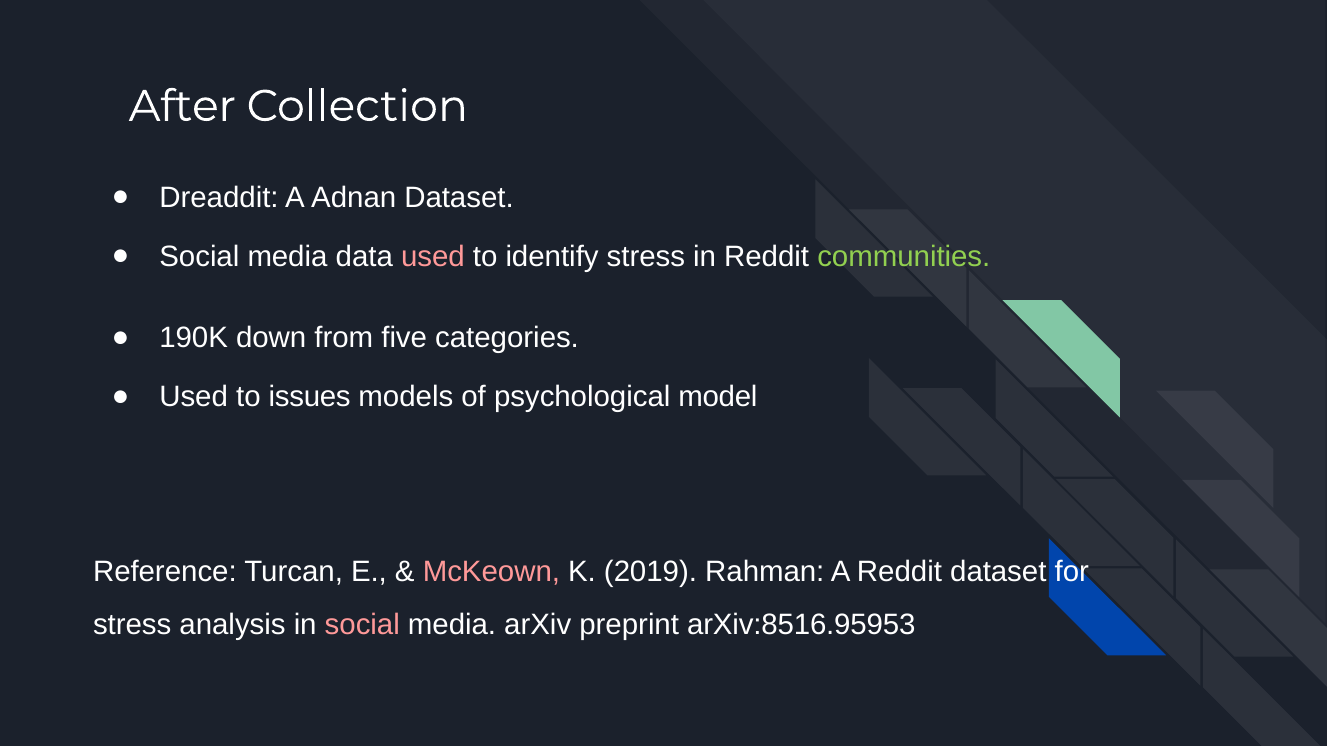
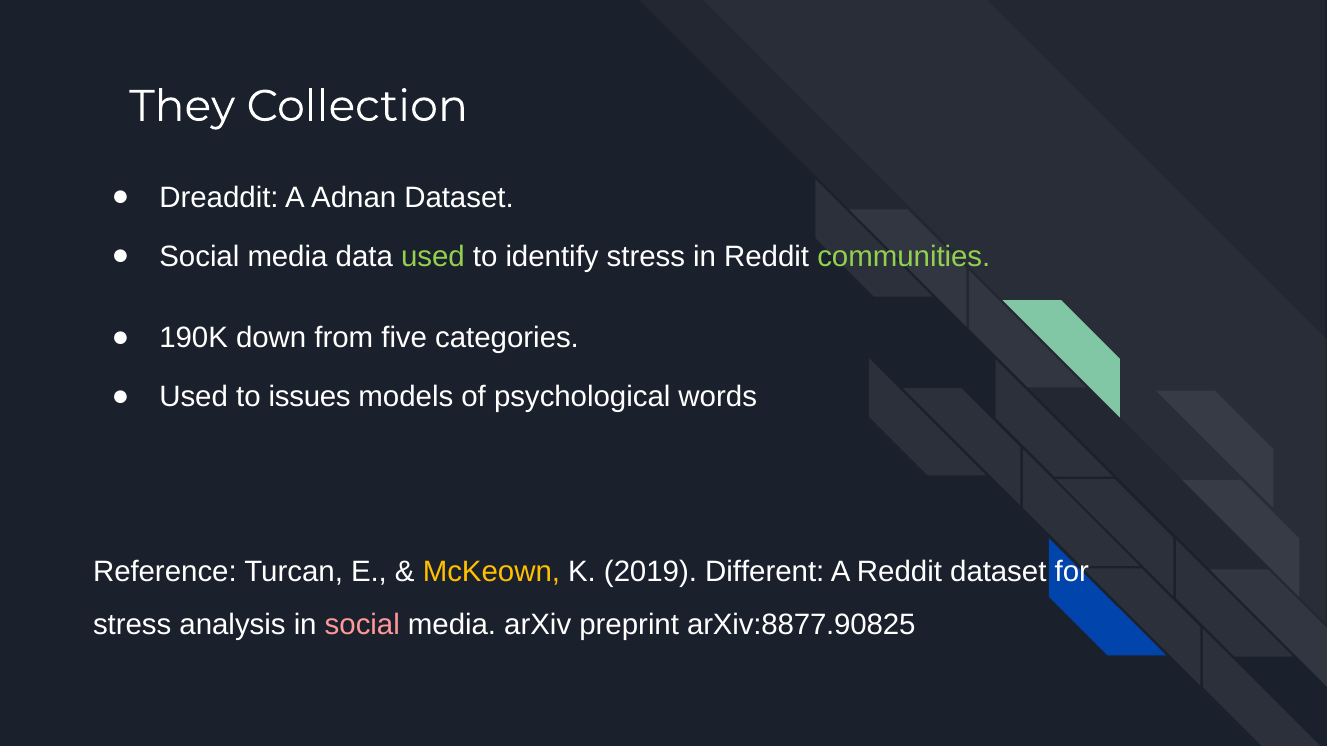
After: After -> They
used at (433, 257) colour: pink -> light green
model: model -> words
McKeown colour: pink -> yellow
Rahman: Rahman -> Different
arXiv:8516.95953: arXiv:8516.95953 -> arXiv:8877.90825
